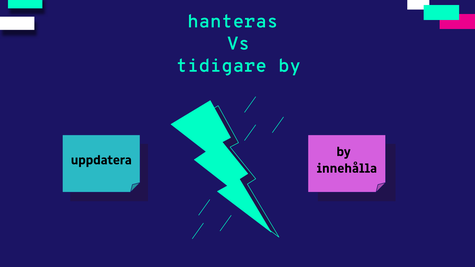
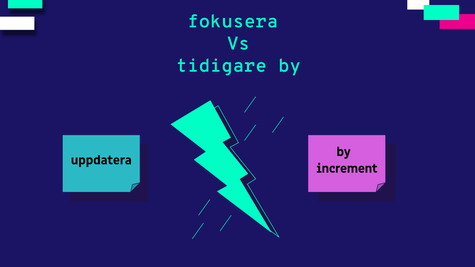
hanteras: hanteras -> fokusera
innehålla: innehålla -> increment
